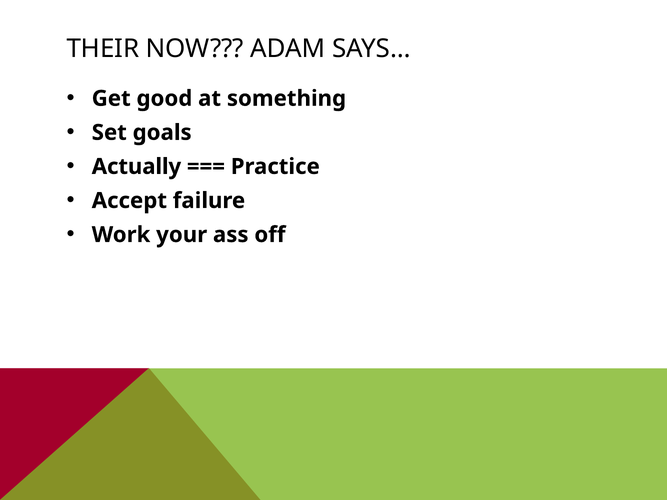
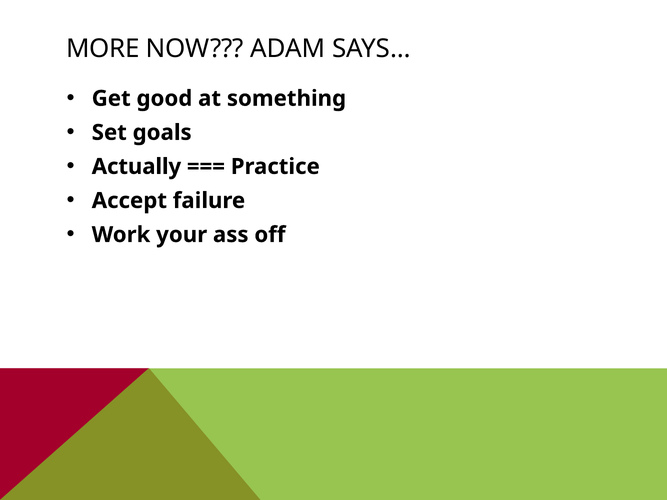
THEIR: THEIR -> MORE
